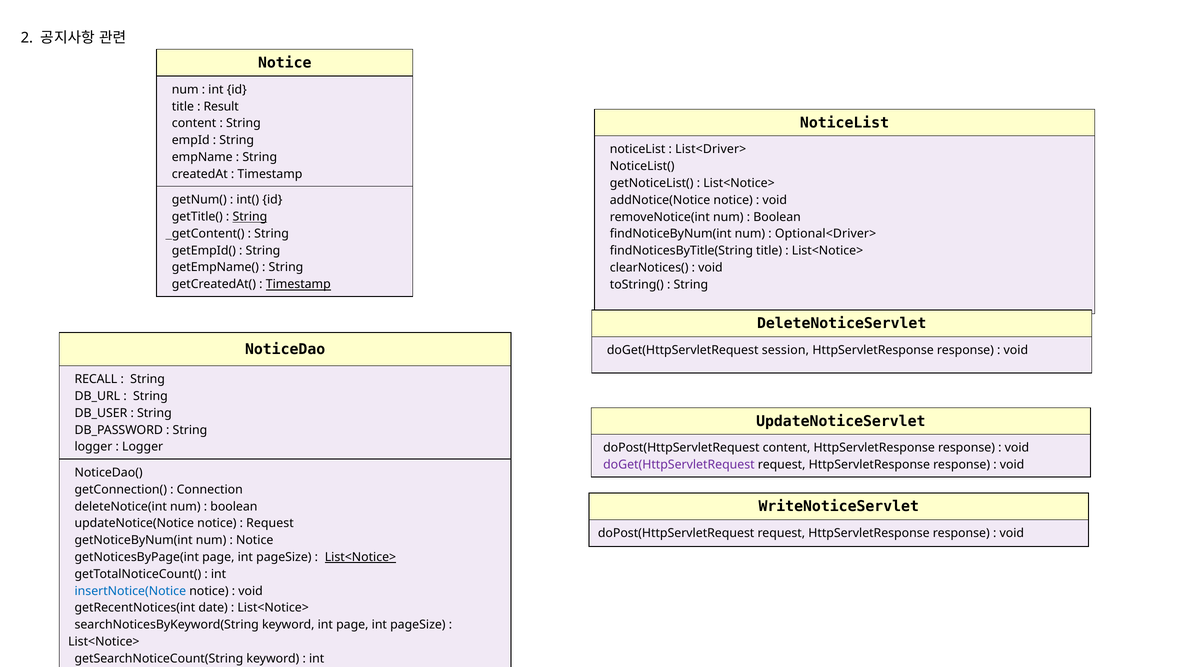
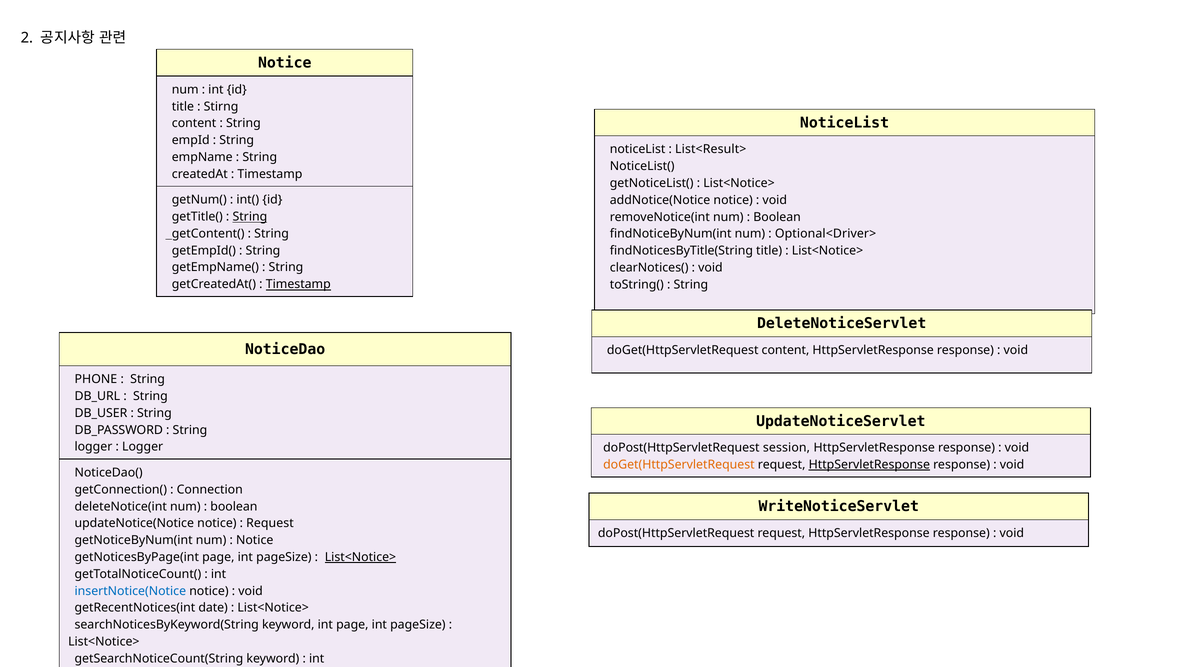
Result: Result -> Stirng
List<Driver>: List<Driver> -> List<Result>
doGet(HttpServletRequest session: session -> content
RECALL: RECALL -> PHONE
doPost(HttpServletRequest content: content -> session
doGet(HttpServletRequest at (679, 464) colour: purple -> orange
HttpServletResponse at (869, 464) underline: none -> present
